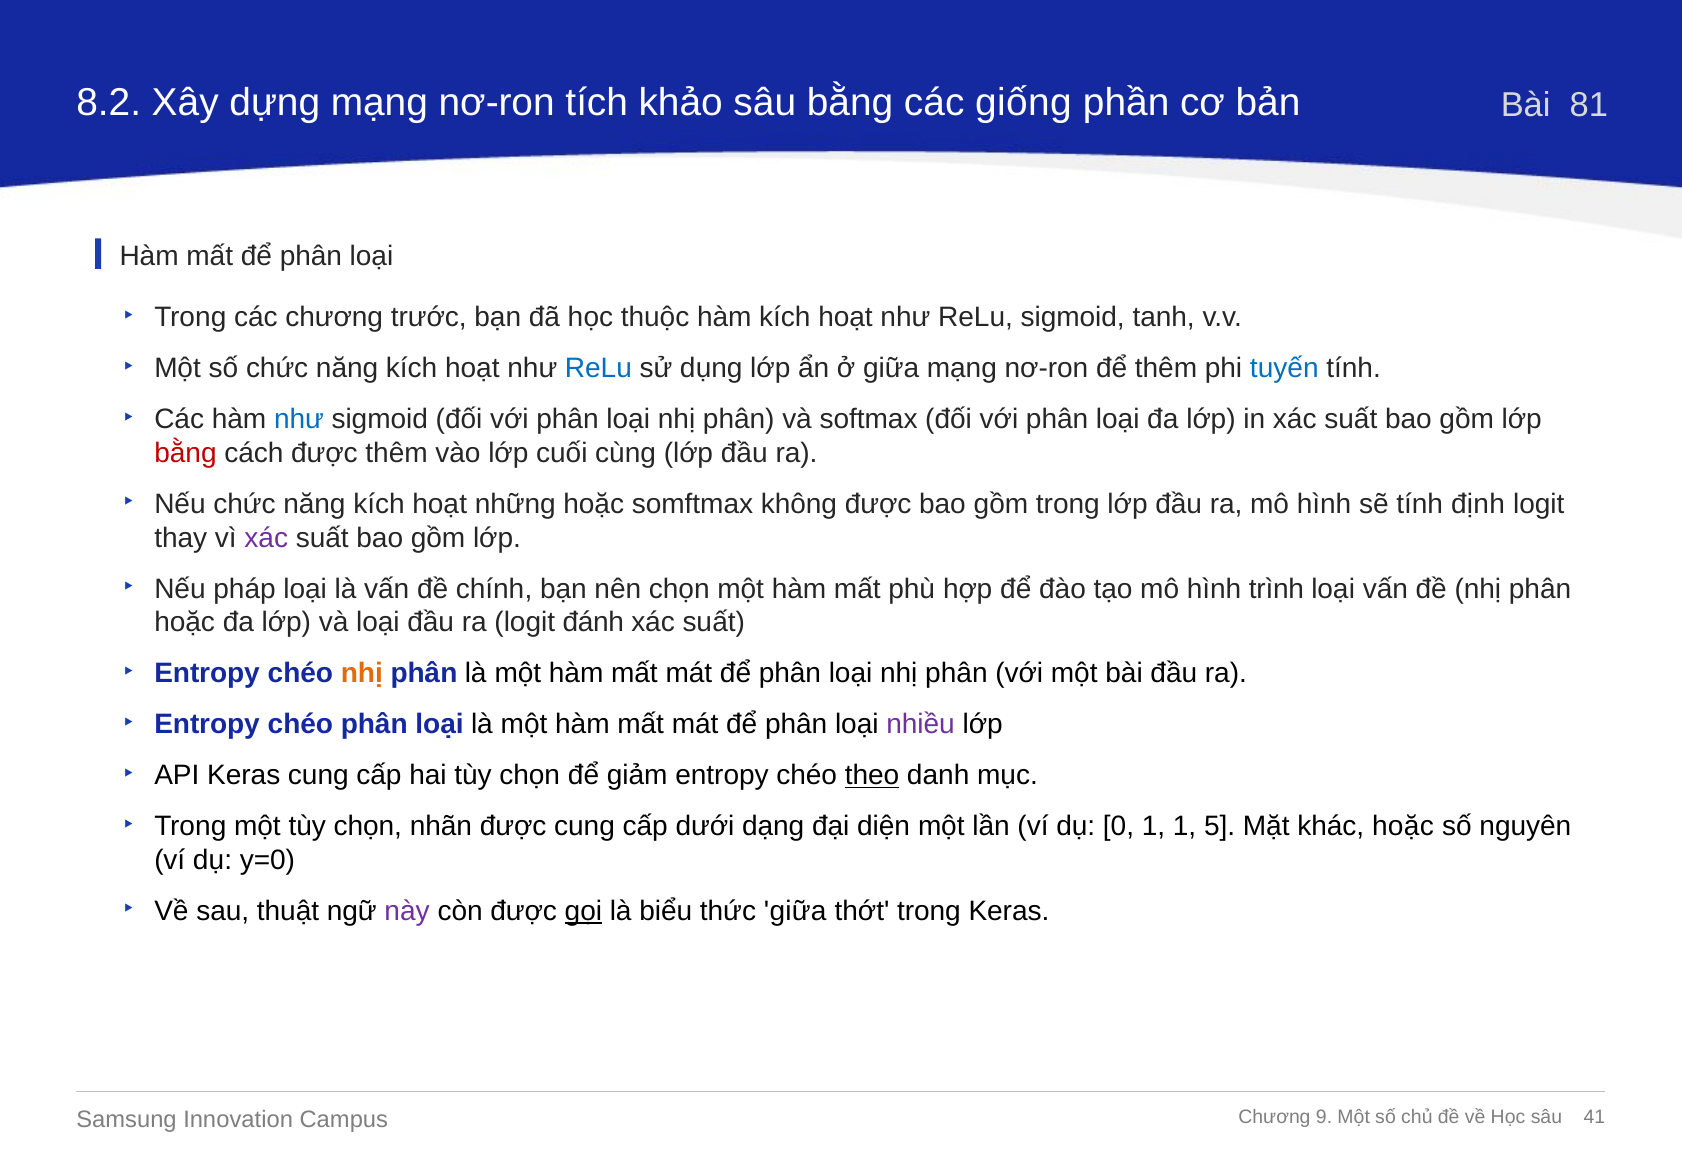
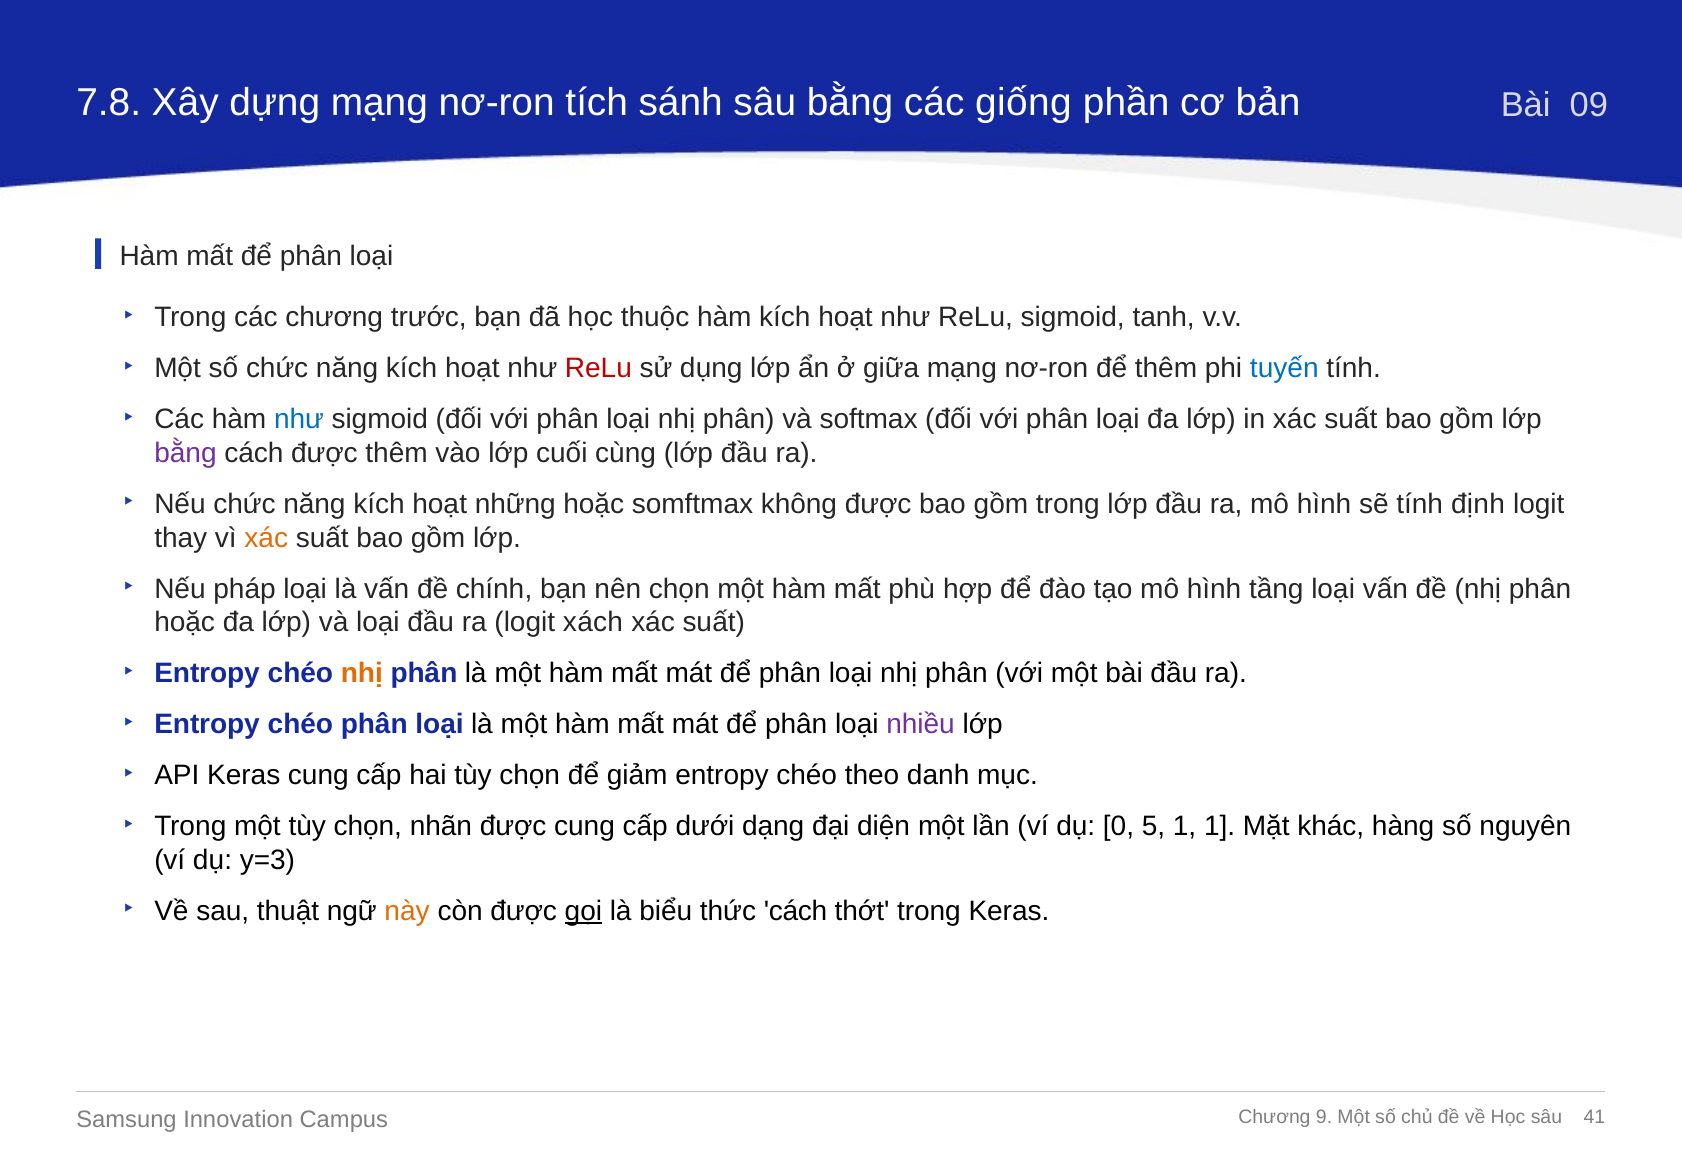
8.2: 8.2 -> 7.8
khảo: khảo -> sánh
81: 81 -> 09
ReLu at (598, 369) colour: blue -> red
bằng at (185, 453) colour: red -> purple
xác at (266, 538) colour: purple -> orange
trình: trình -> tầng
đánh: đánh -> xách
theo underline: present -> none
0 1: 1 -> 5
1 5: 5 -> 1
khác hoặc: hoặc -> hàng
y=0: y=0 -> y=3
này colour: purple -> orange
thức giữa: giữa -> cách
